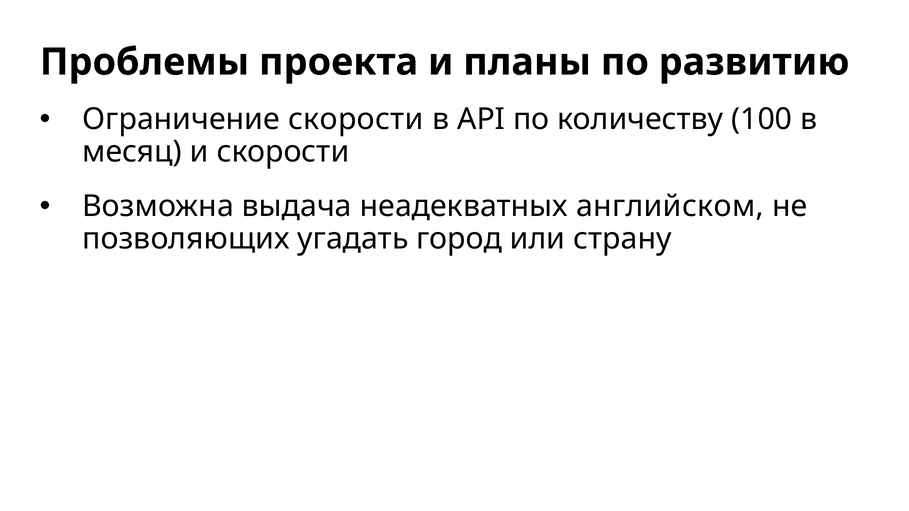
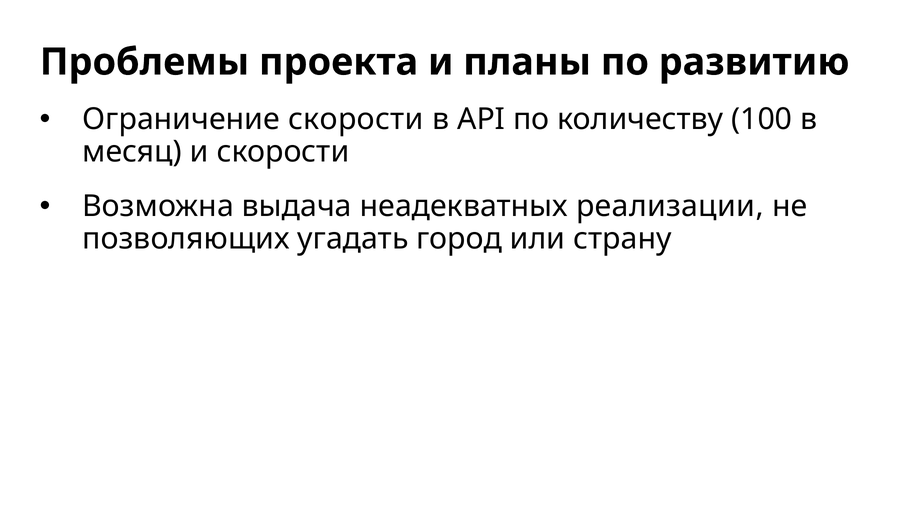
английском: английском -> реализации
